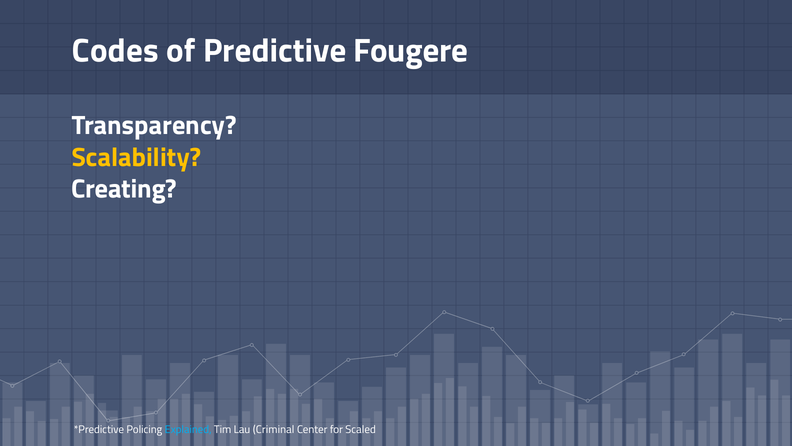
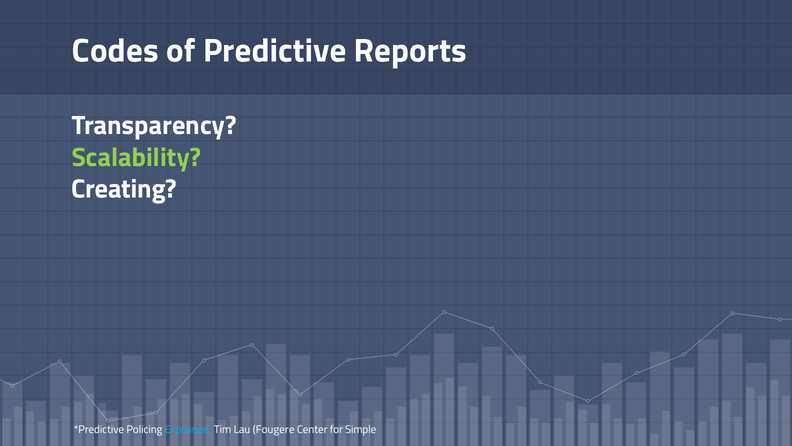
Fougere: Fougere -> Reports
Scalability colour: yellow -> light green
Criminal: Criminal -> Fougere
Scaled: Scaled -> Simple
